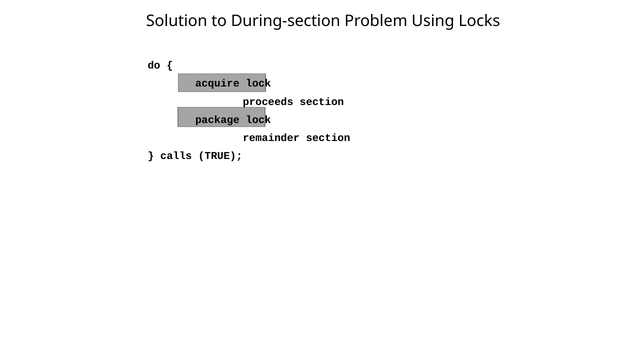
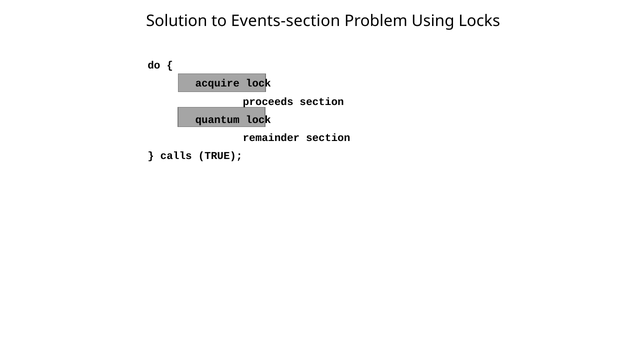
During-section: During-section -> Events-section
package: package -> quantum
